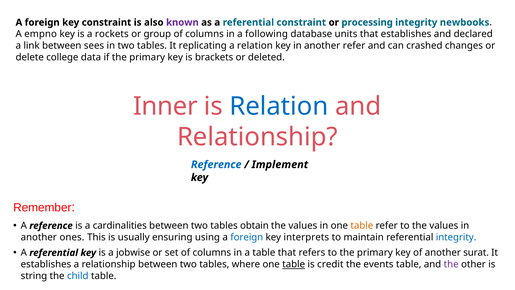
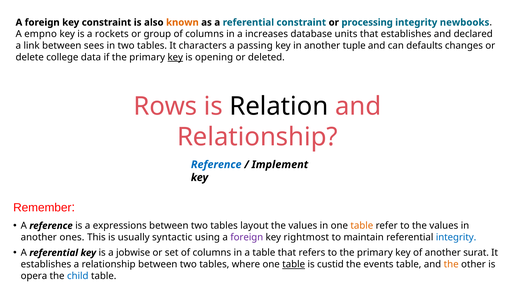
known colour: purple -> orange
following: following -> increases
replicating: replicating -> characters
a relation: relation -> passing
another refer: refer -> tuple
crashed: crashed -> defaults
key at (175, 57) underline: none -> present
brackets: brackets -> opening
Inner: Inner -> Rows
Relation at (279, 106) colour: blue -> black
cardinalities: cardinalities -> expressions
obtain: obtain -> layout
ensuring: ensuring -> syntactic
foreign at (247, 237) colour: blue -> purple
interprets: interprets -> rightmost
credit: credit -> custid
the at (451, 264) colour: purple -> orange
string: string -> opera
